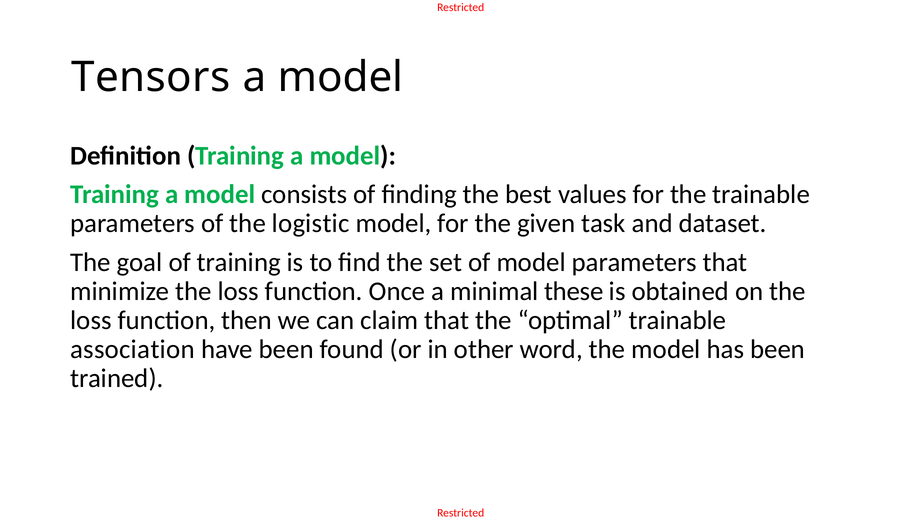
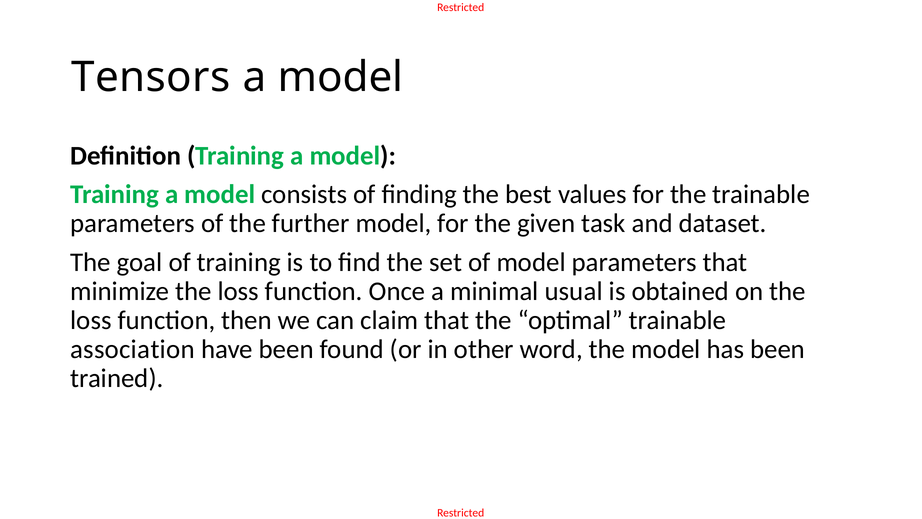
logistic: logistic -> further
these: these -> usual
